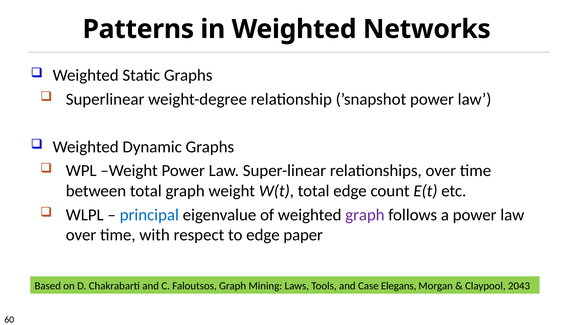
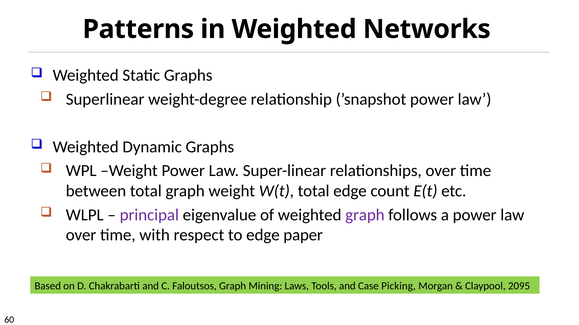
principal colour: blue -> purple
Elegans: Elegans -> Picking
2043: 2043 -> 2095
